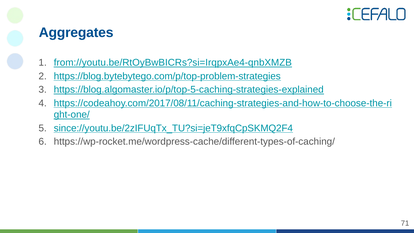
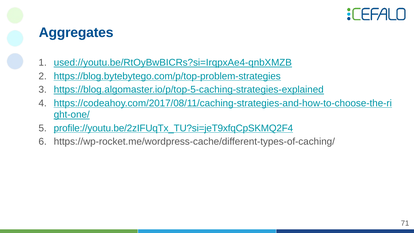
from://youtu.be/RtOyBwBICRs?si=IrqpxAe4-qnbXMZB: from://youtu.be/RtOyBwBICRs?si=IrqpxAe4-qnbXMZB -> used://youtu.be/RtOyBwBICRs?si=IrqpxAe4-qnbXMZB
since://youtu.be/2zIFUqTx_TU?si=jeT9xfqCpSKMQ2F4: since://youtu.be/2zIFUqTx_TU?si=jeT9xfqCpSKMQ2F4 -> profile://youtu.be/2zIFUqTx_TU?si=jeT9xfqCpSKMQ2F4
